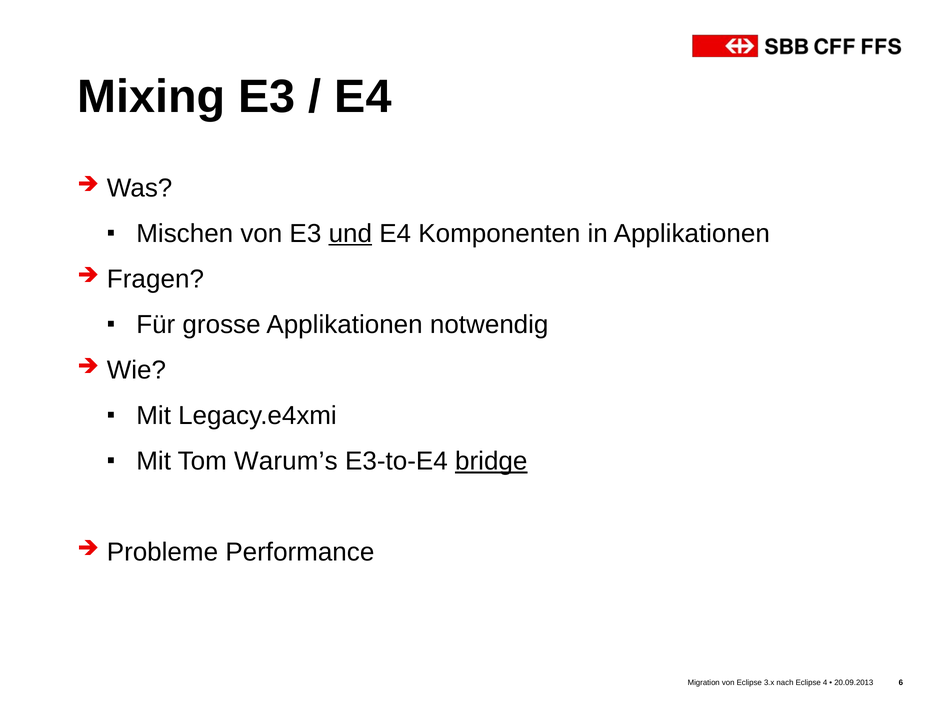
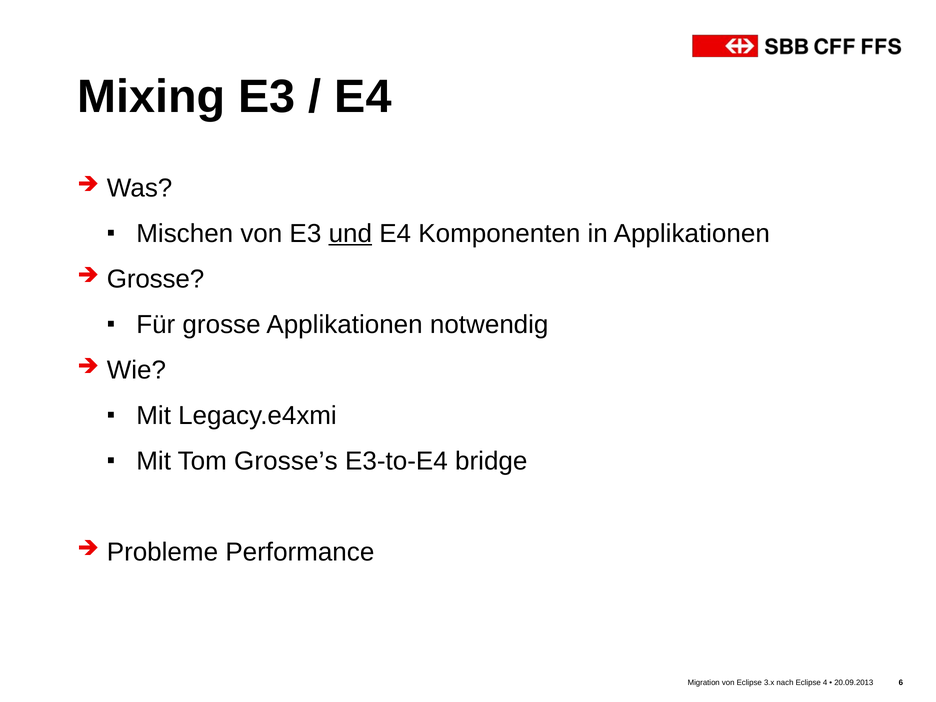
Fragen at (155, 279): Fragen -> Grosse
Warum’s: Warum’s -> Grosse’s
bridge underline: present -> none
